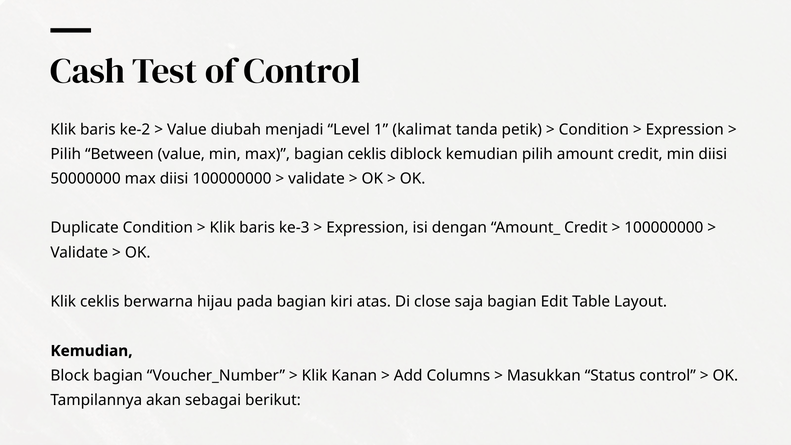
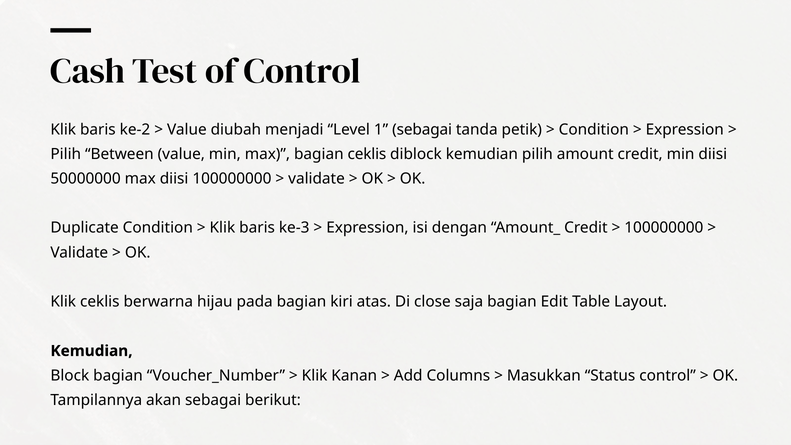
1 kalimat: kalimat -> sebagai
